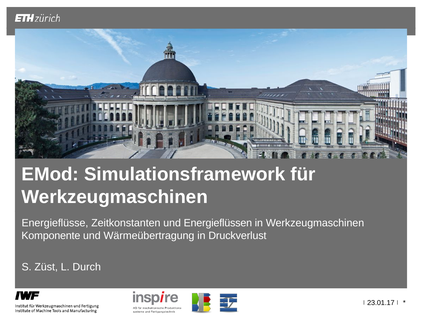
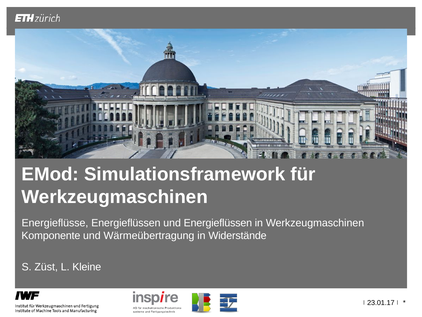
Energieflüsse Zeitkonstanten: Zeitkonstanten -> Energieflüssen
Druckverlust: Druckverlust -> Widerstände
Durch: Durch -> Kleine
